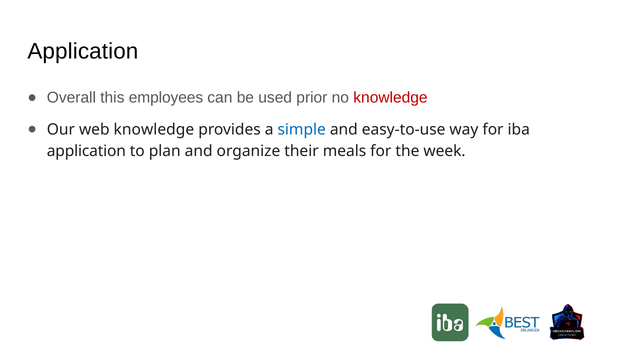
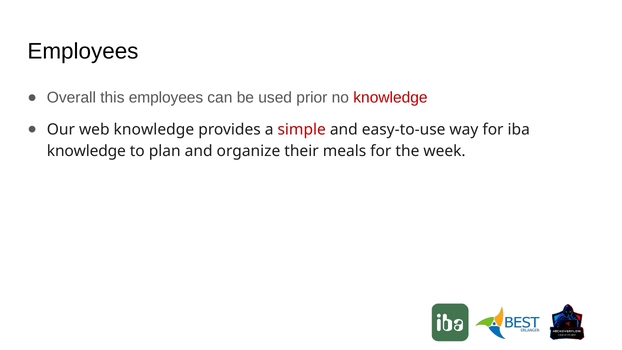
Application at (83, 52): Application -> Employees
simple colour: blue -> red
application at (86, 151): application -> knowledge
